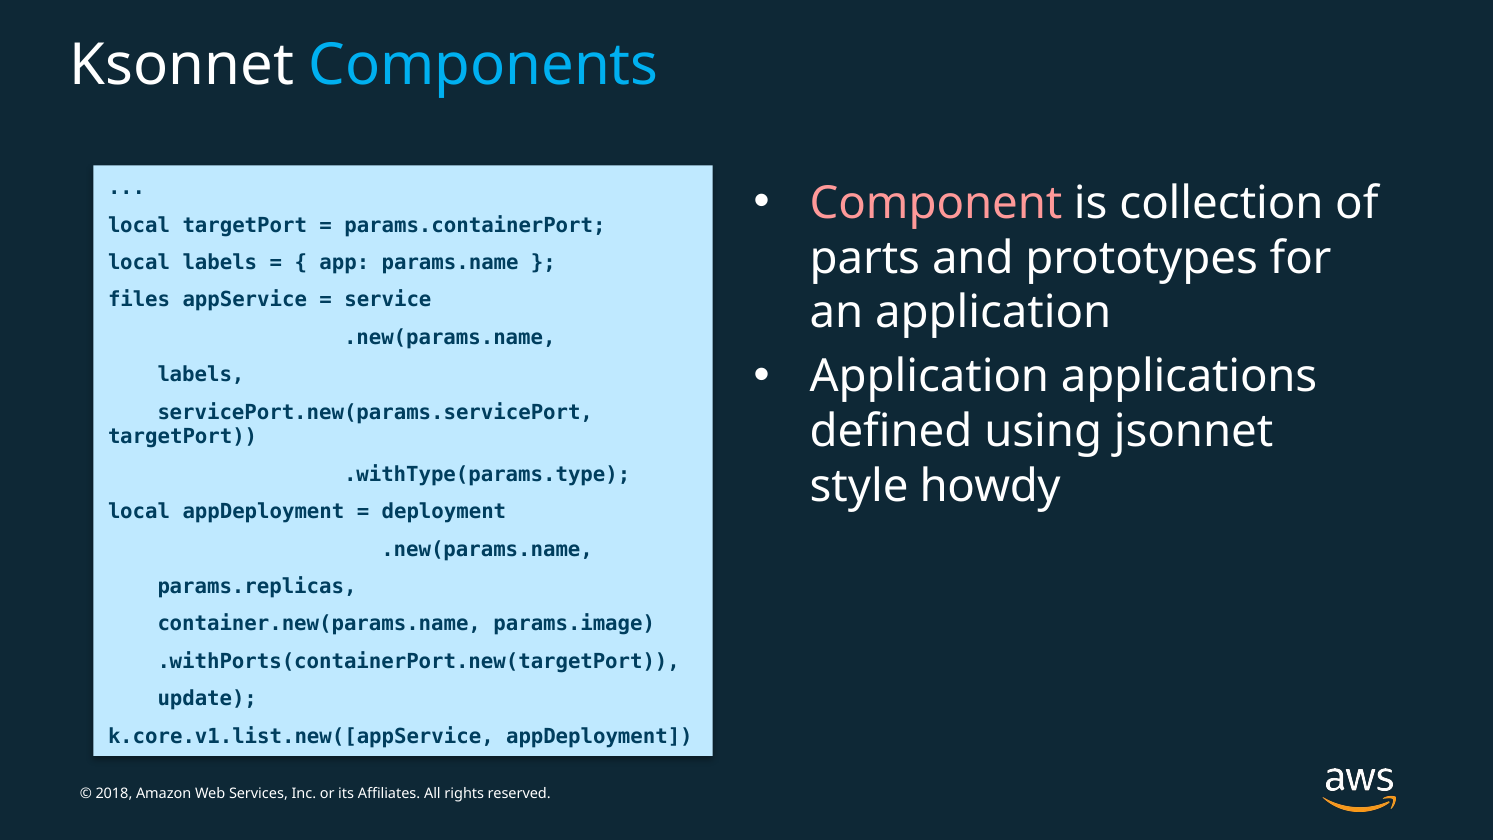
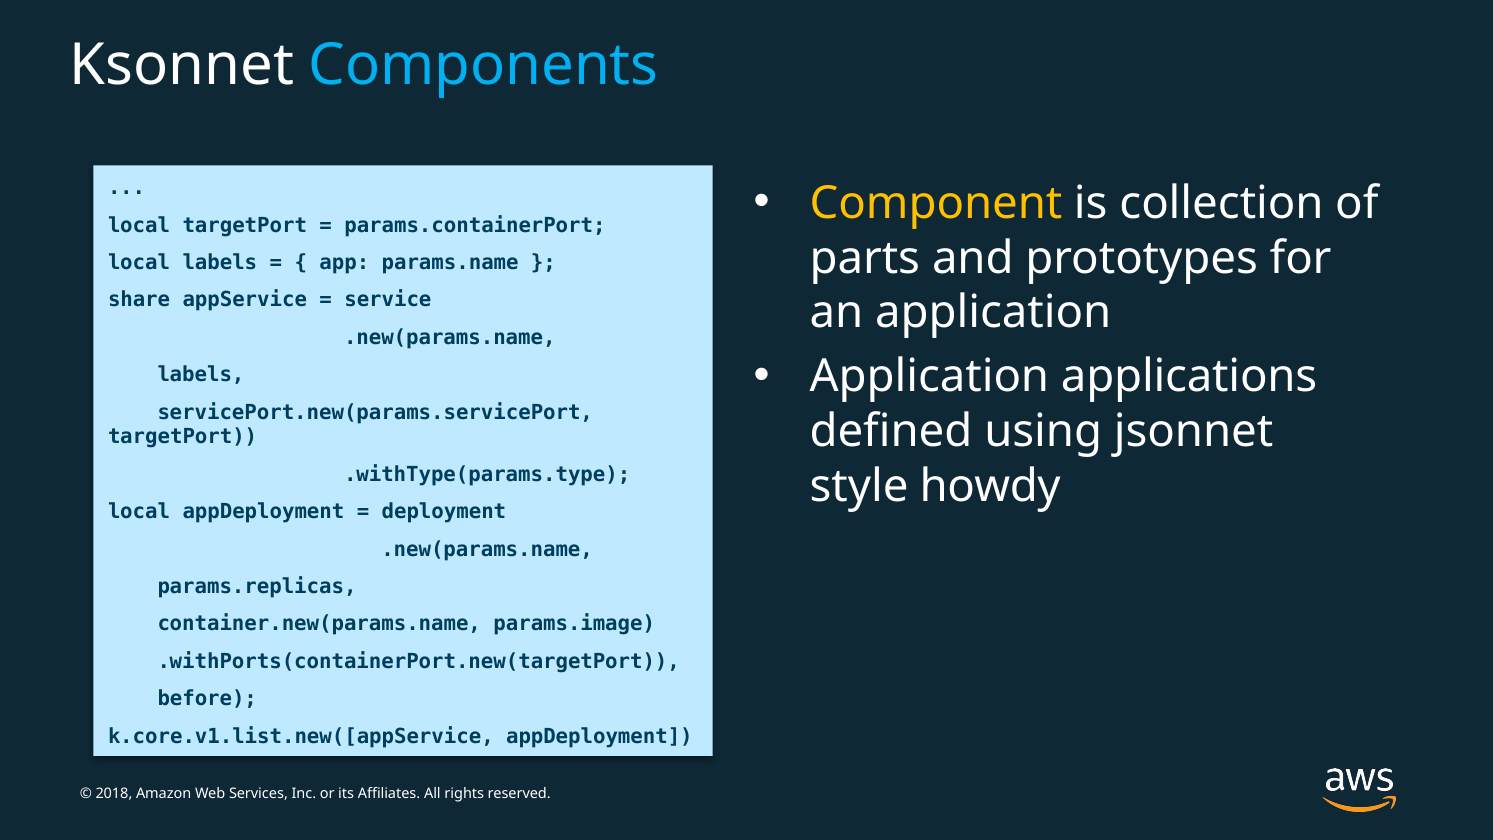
Component colour: pink -> yellow
files: files -> share
update: update -> before
